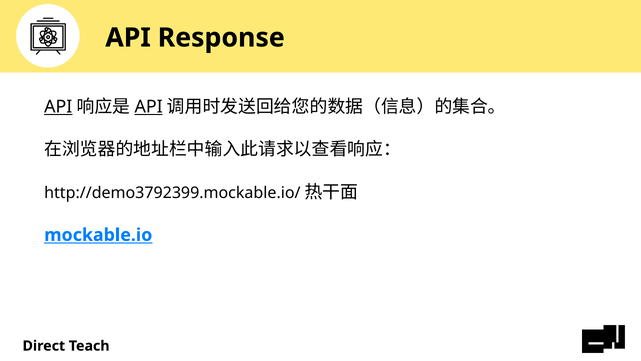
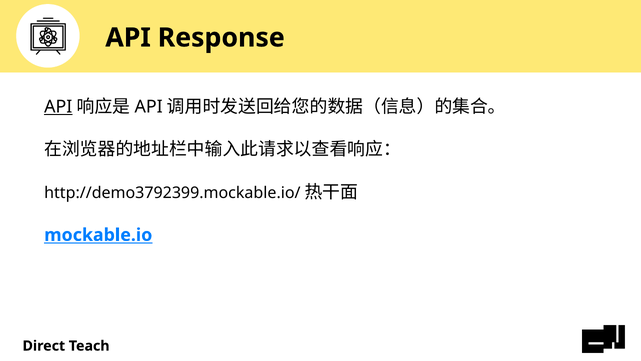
API at (149, 106) underline: present -> none
